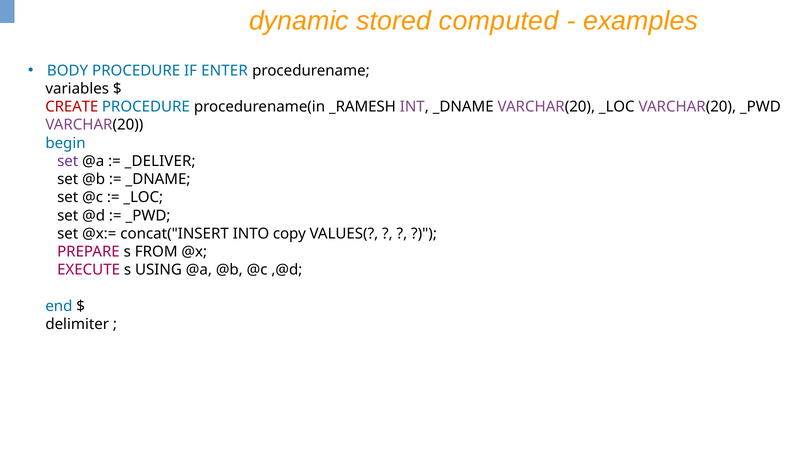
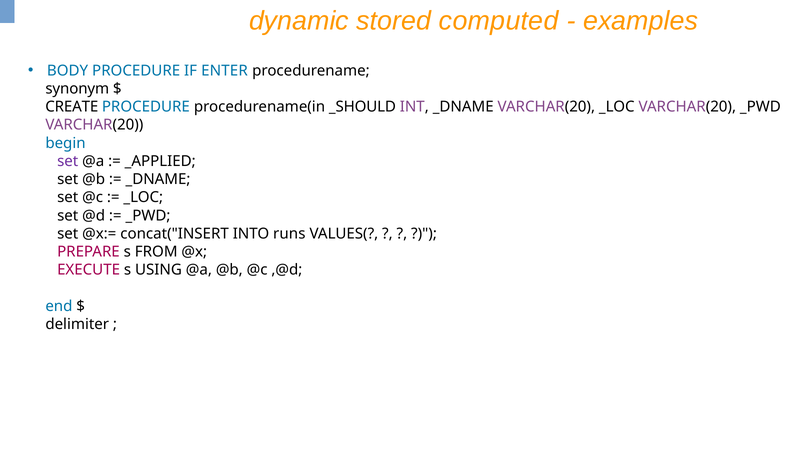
variables: variables -> synonym
CREATE colour: red -> black
_RAMESH: _RAMESH -> _SHOULD
_DELIVER: _DELIVER -> _APPLIED
copy: copy -> runs
